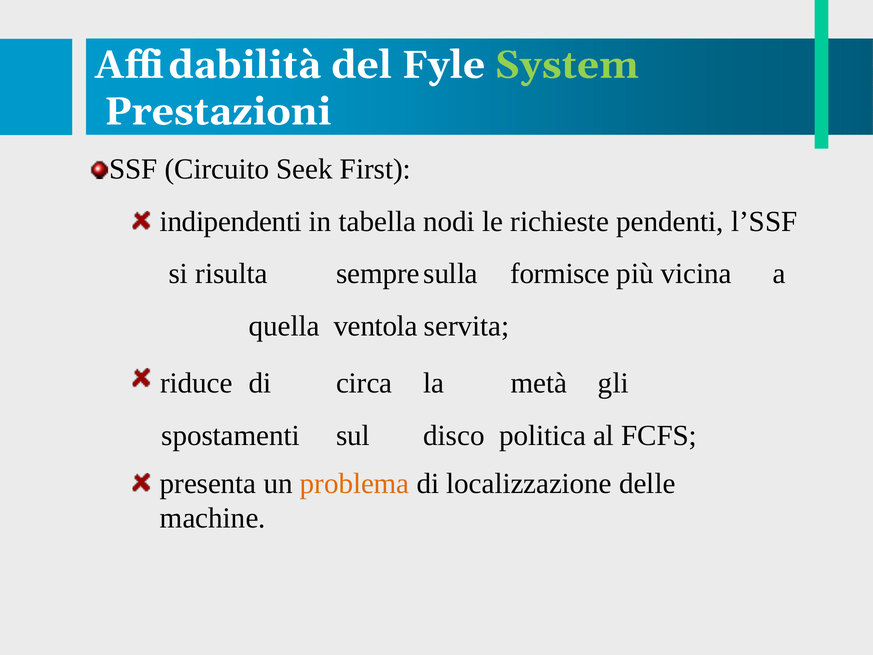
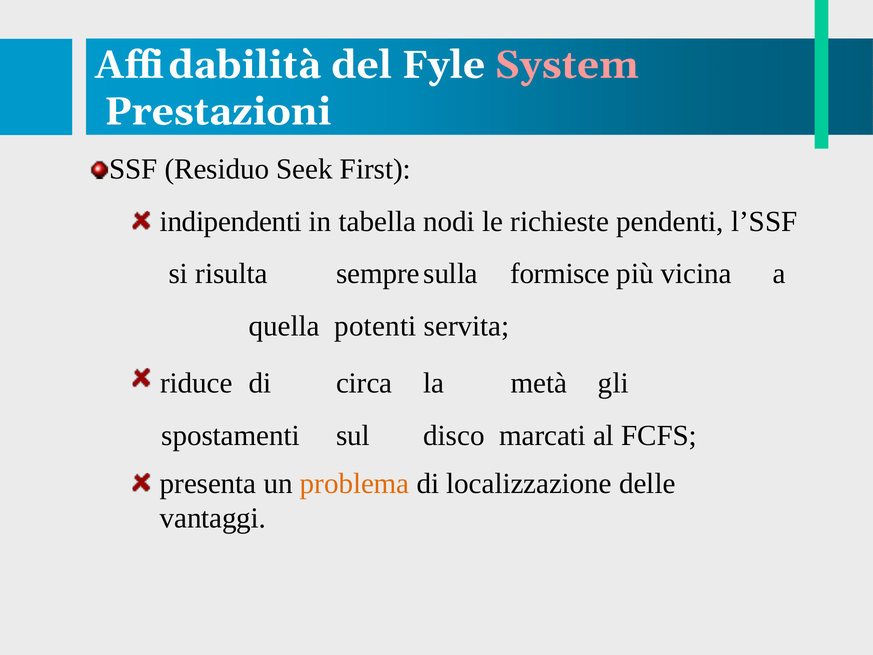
System colour: light green -> pink
Circuito: Circuito -> Residuo
ventola: ventola -> potenti
politica: politica -> marcati
machine: machine -> vantaggi
